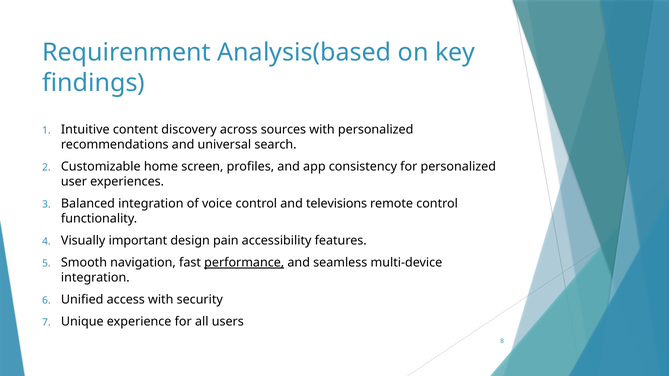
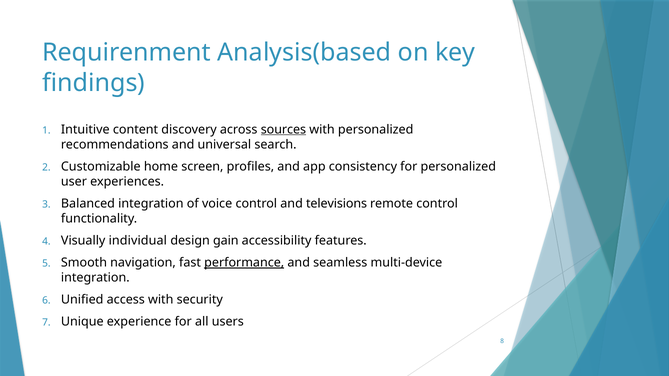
sources underline: none -> present
important: important -> individual
pain: pain -> gain
